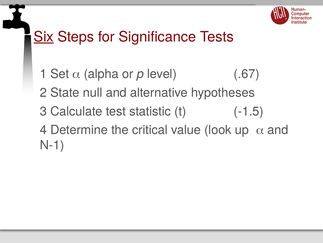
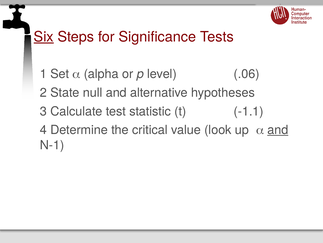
.67: .67 -> .06
-1.5: -1.5 -> -1.1
and at (278, 130) underline: none -> present
